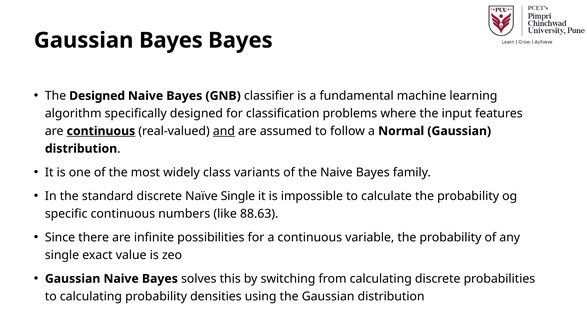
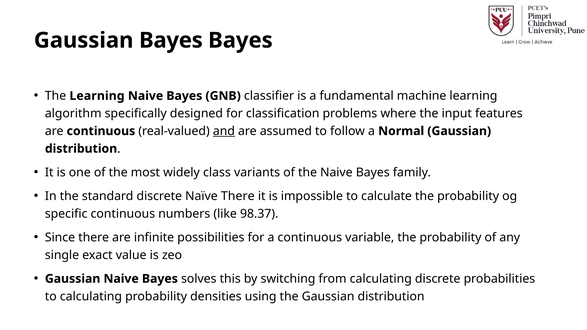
The Designed: Designed -> Learning
continuous at (101, 131) underline: present -> none
Naïve Single: Single -> There
88.63: 88.63 -> 98.37
